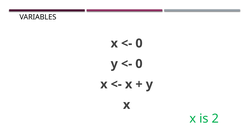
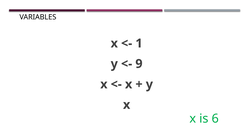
0 at (139, 43): 0 -> 1
0 at (139, 64): 0 -> 9
2: 2 -> 6
